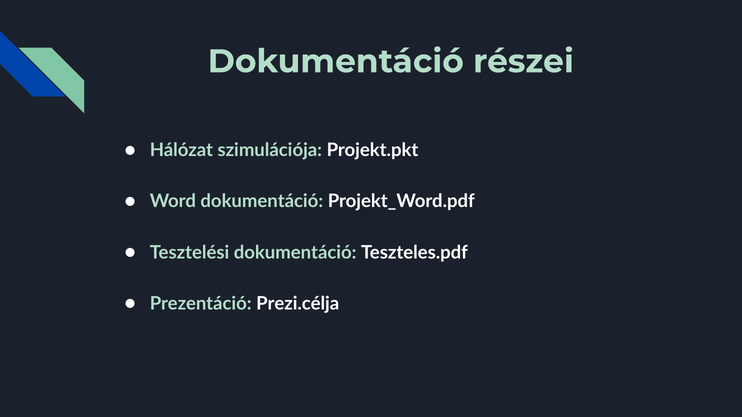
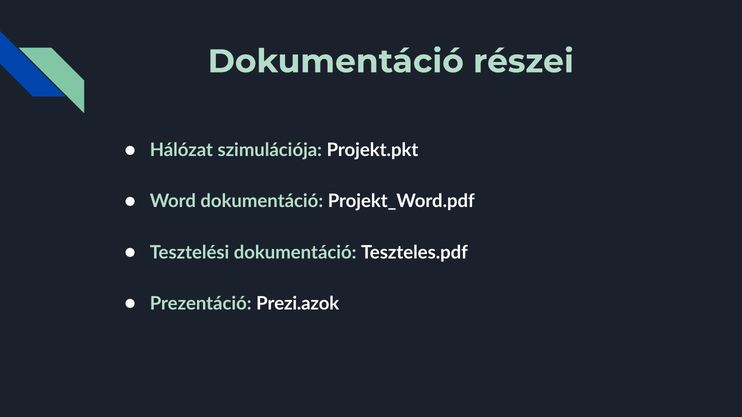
Prezi.célja: Prezi.célja -> Prezi.azok
